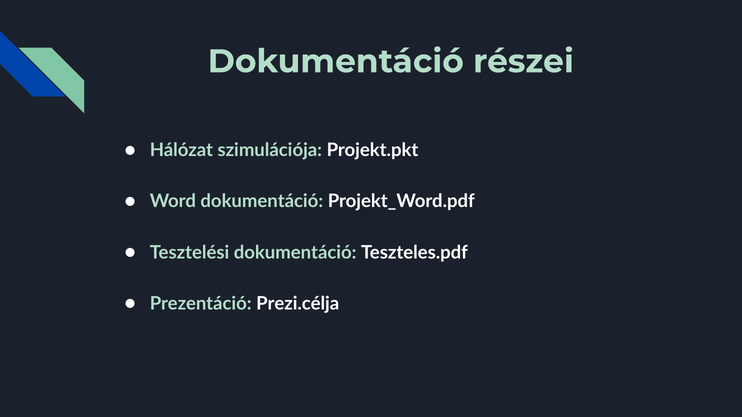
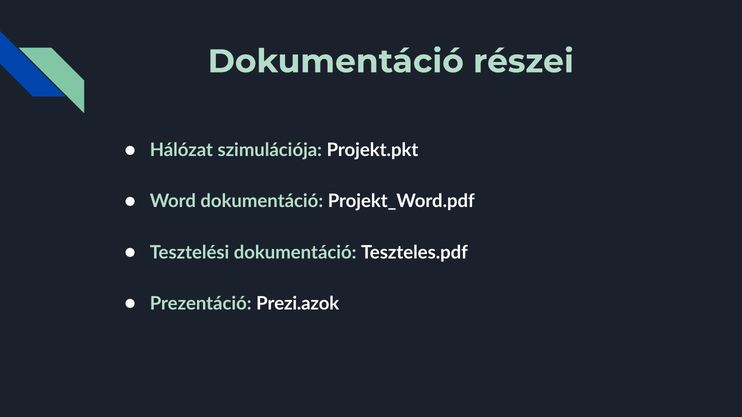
Prezi.célja: Prezi.célja -> Prezi.azok
